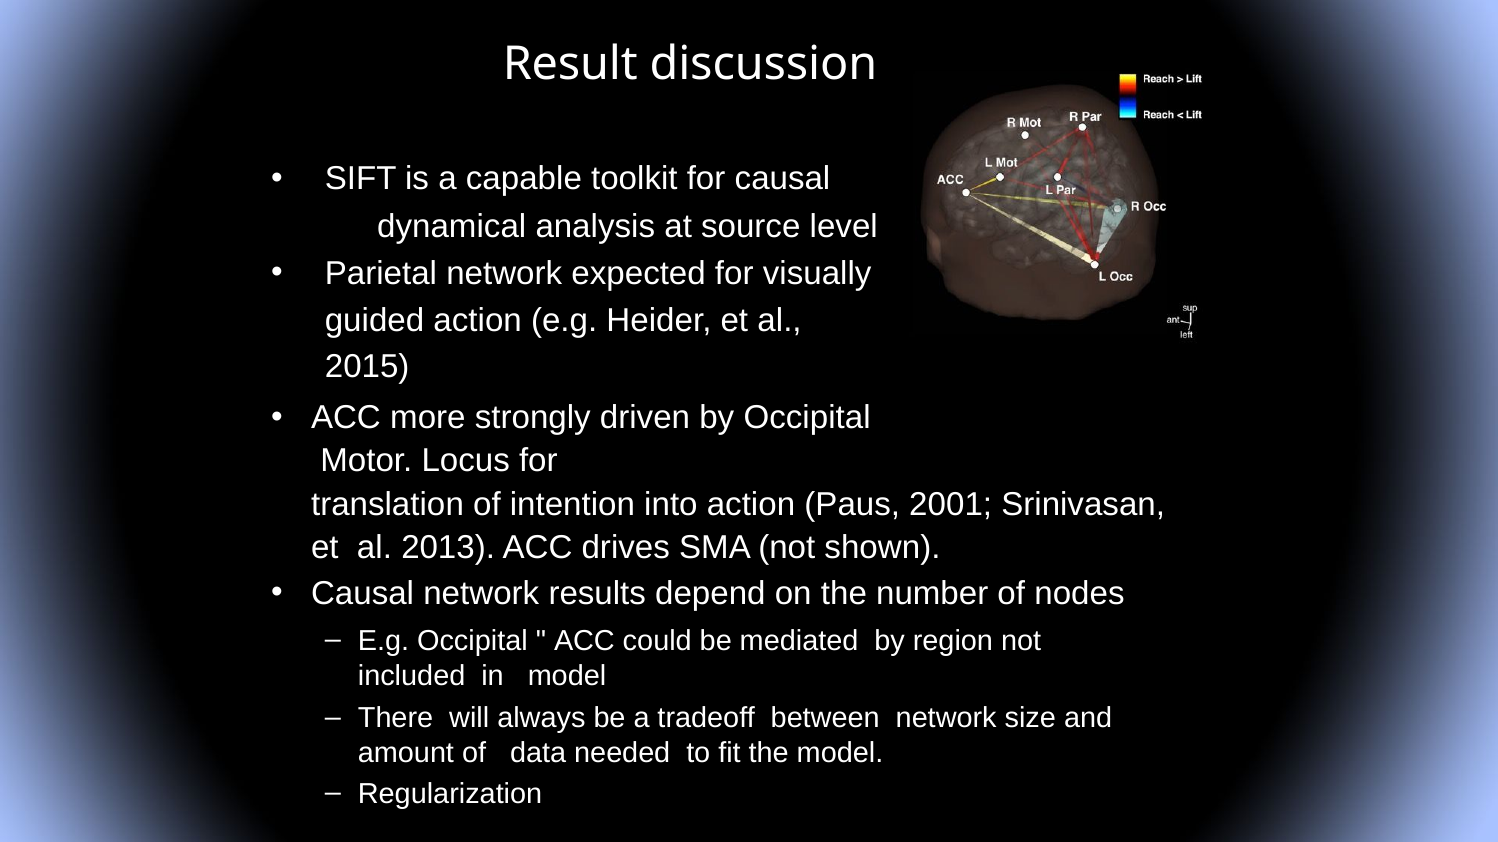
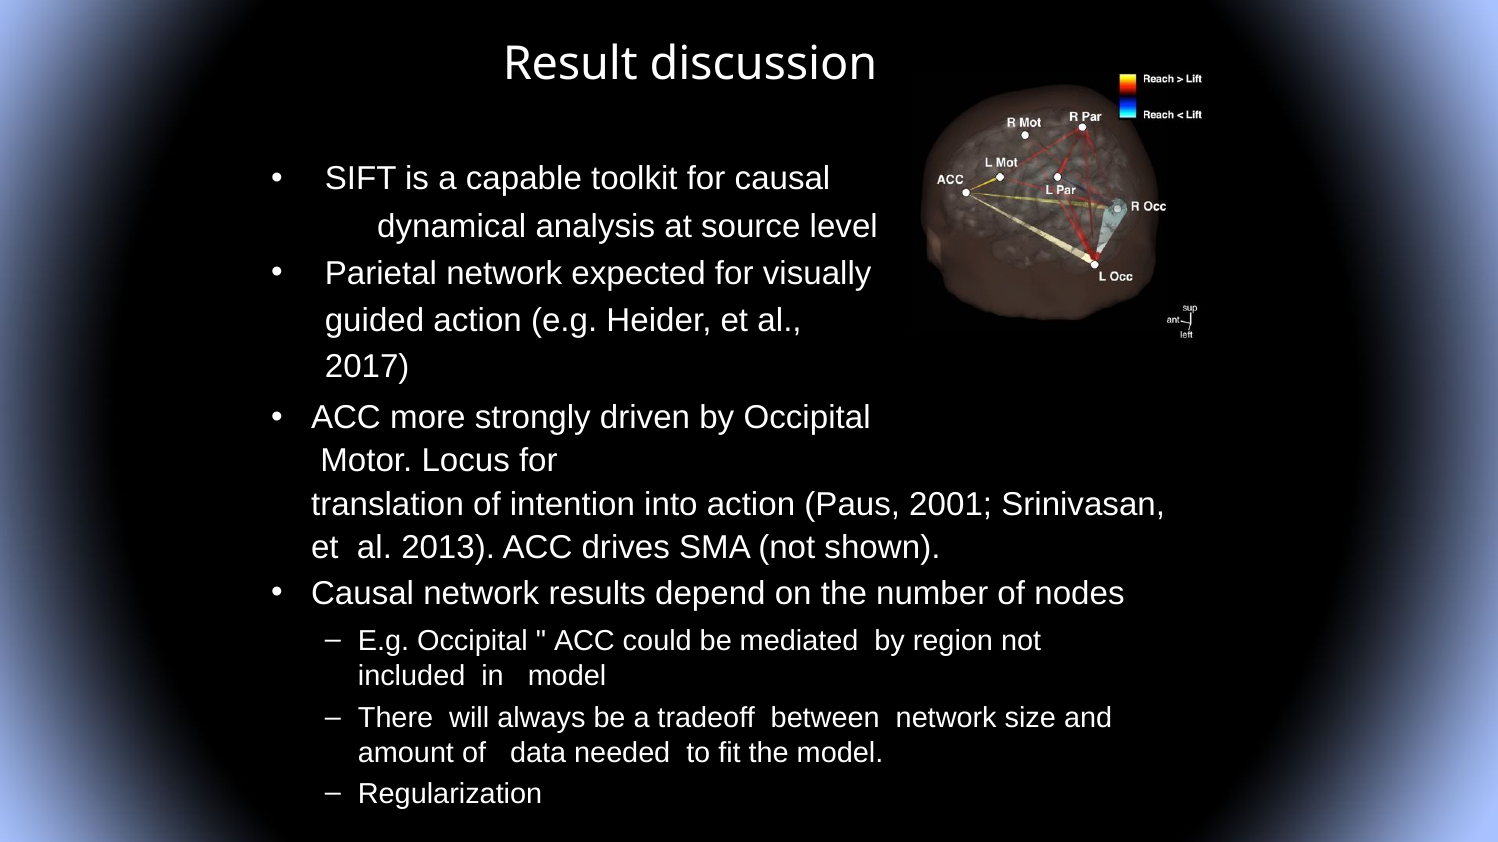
2015: 2015 -> 2017
